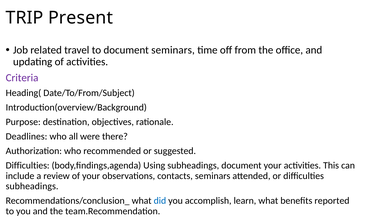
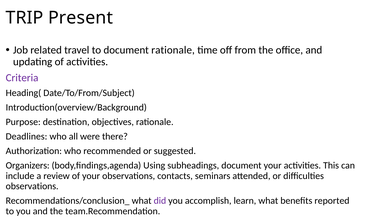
document seminars: seminars -> rationale
Difficulties at (28, 166): Difficulties -> Organizers
subheadings at (32, 186): subheadings -> observations
did colour: blue -> purple
